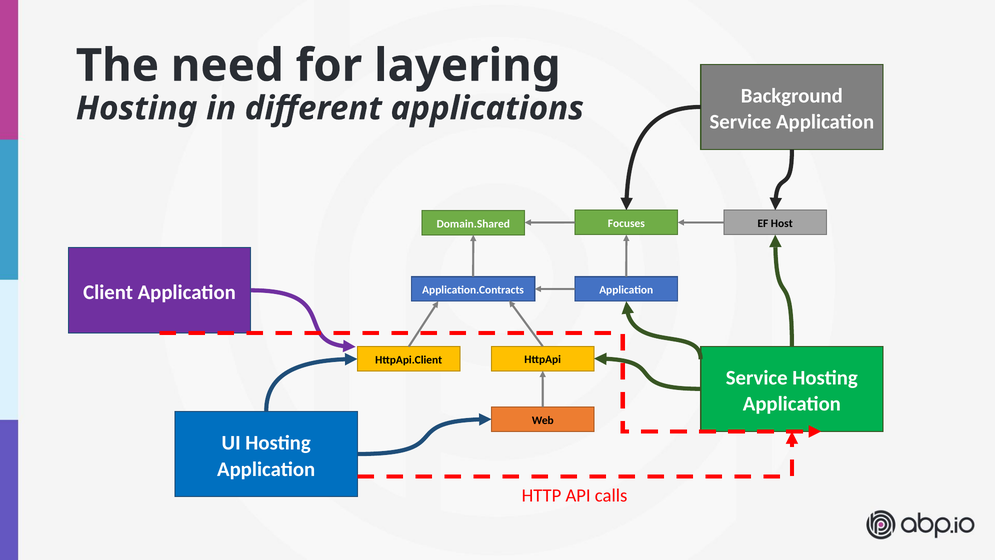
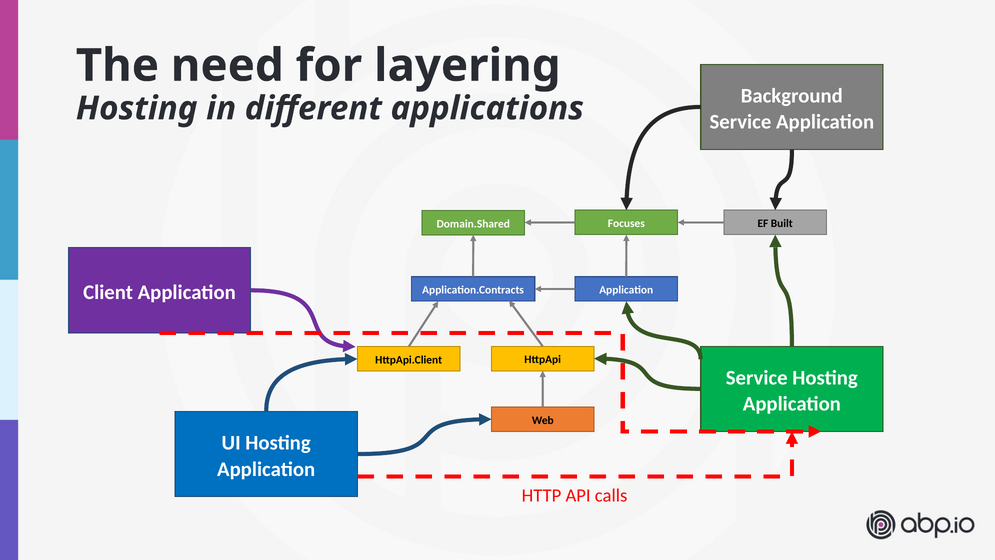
Host: Host -> Built
